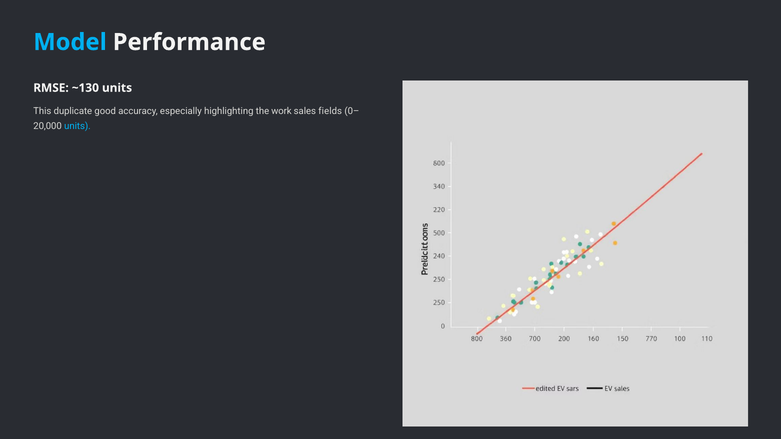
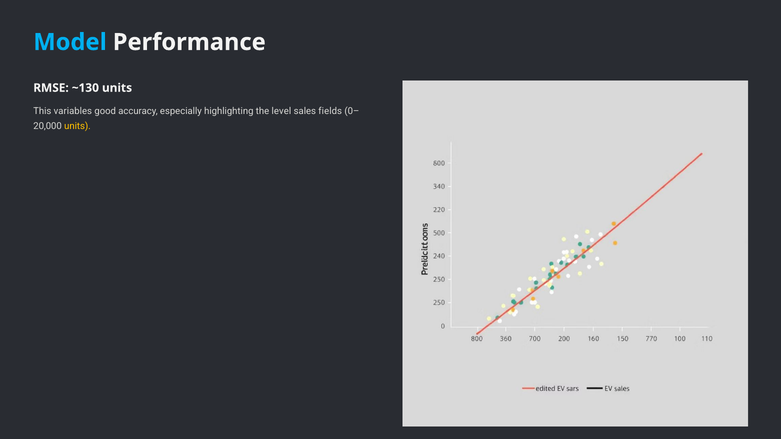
duplicate: duplicate -> variables
work: work -> level
units at (77, 126) colour: light blue -> yellow
